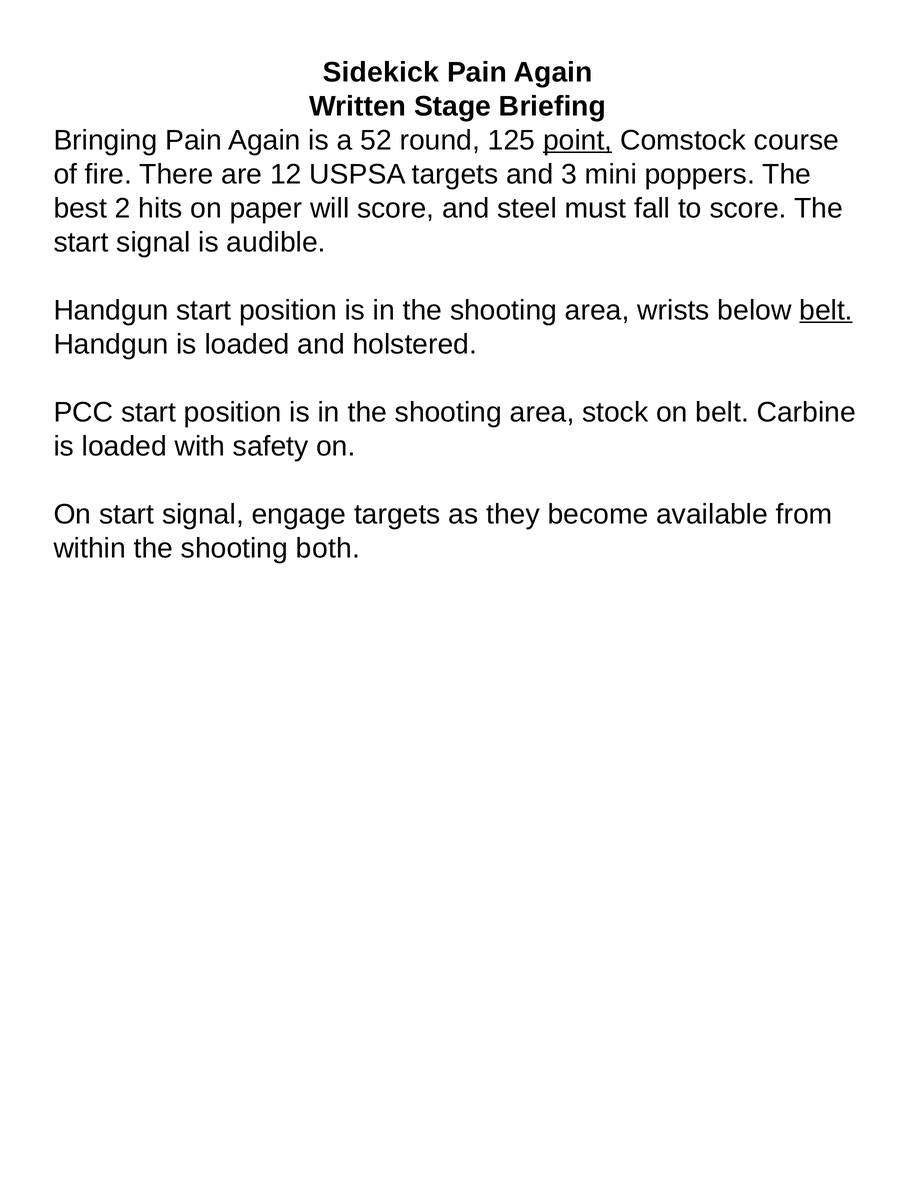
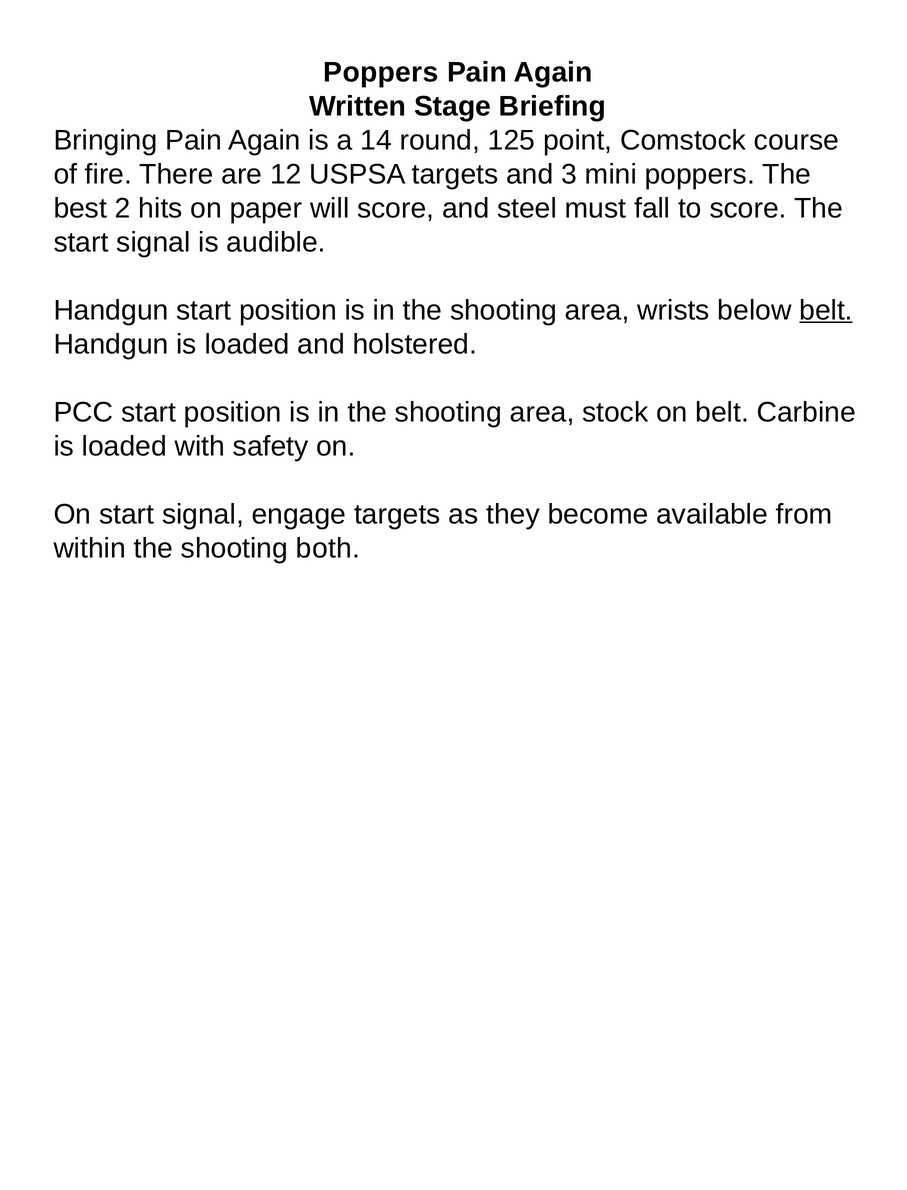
Sidekick at (381, 72): Sidekick -> Poppers
52: 52 -> 14
point underline: present -> none
